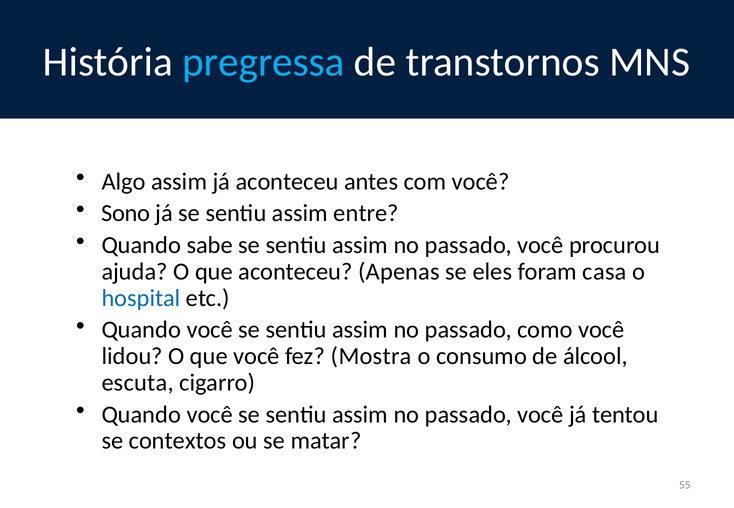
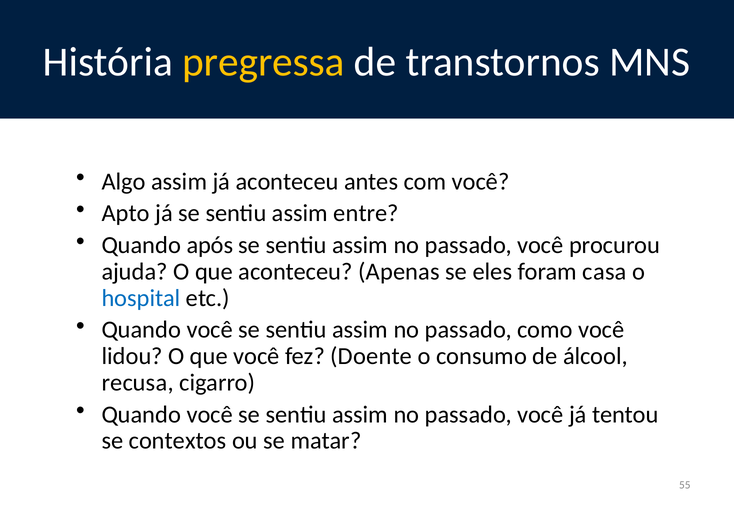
pregressa colour: light blue -> yellow
Sono: Sono -> Apto
sabe: sabe -> após
Mostra: Mostra -> Doente
escuta: escuta -> recusa
